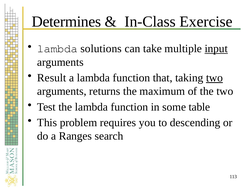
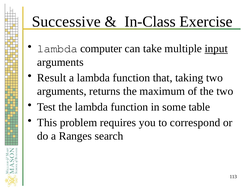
Determines: Determines -> Successive
solutions: solutions -> computer
two at (214, 78) underline: present -> none
descending: descending -> correspond
